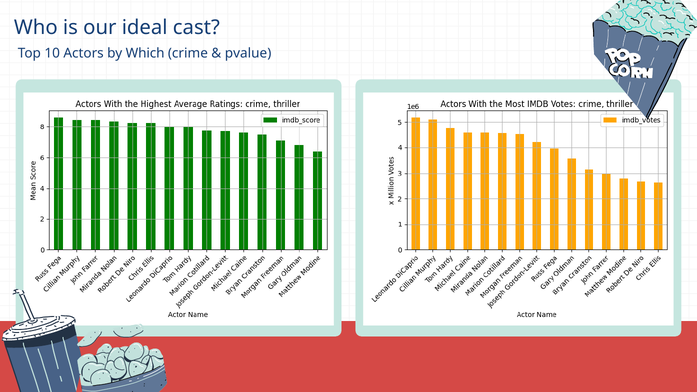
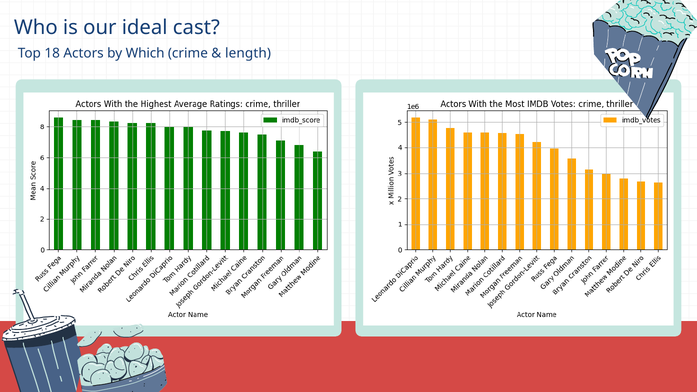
10: 10 -> 18
pvalue: pvalue -> length
